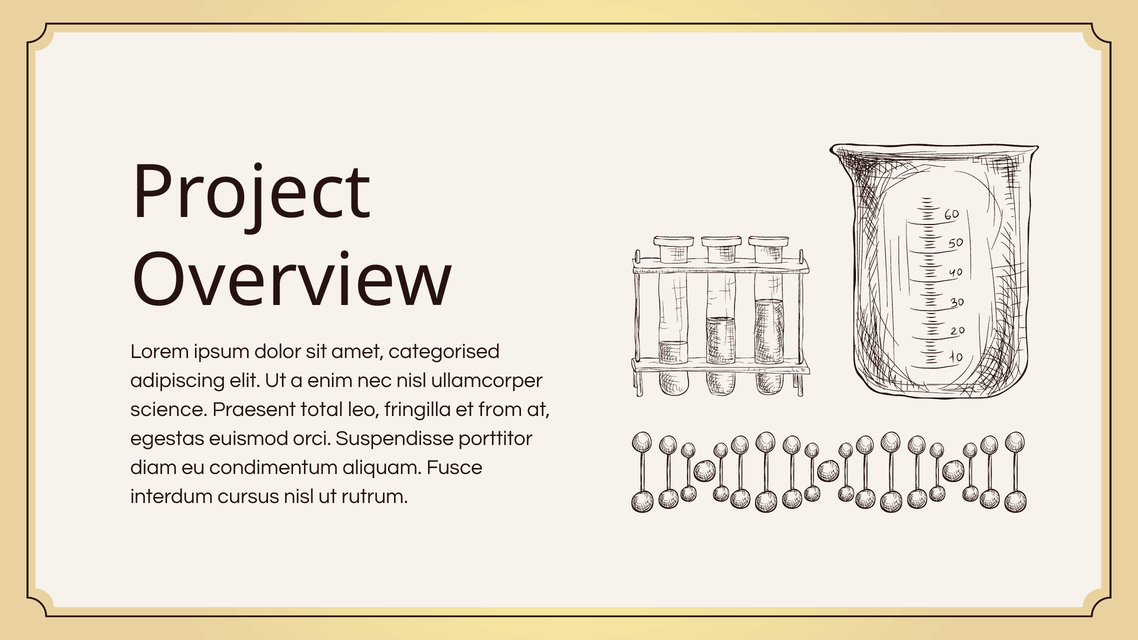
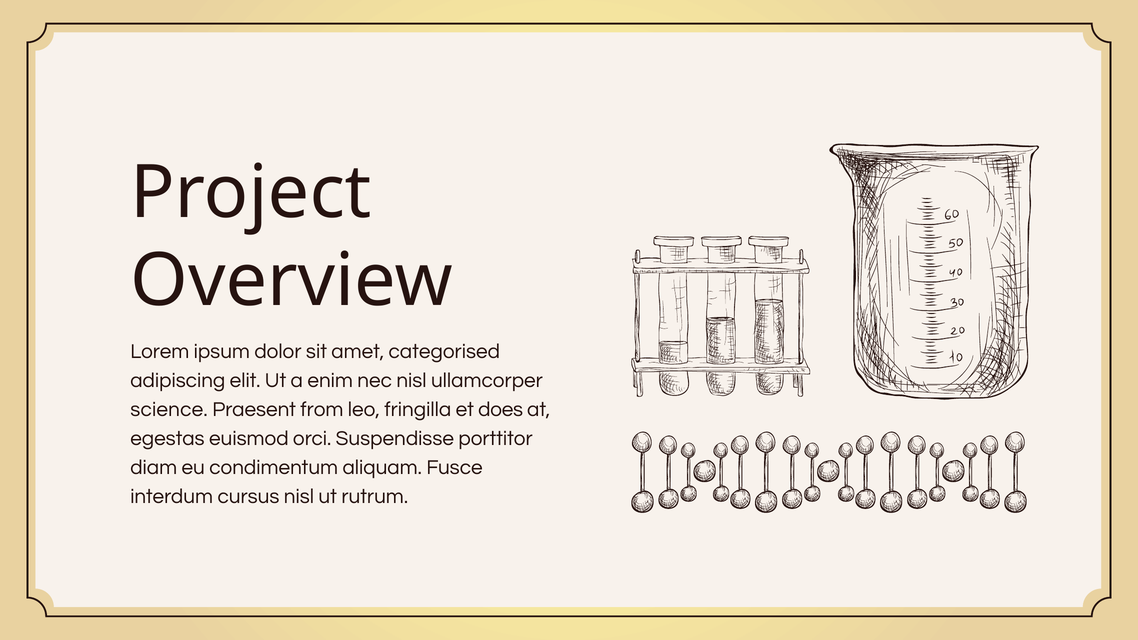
total: total -> from
from: from -> does
